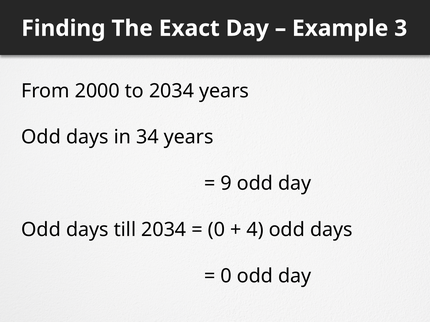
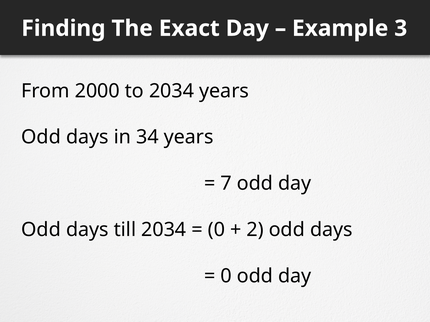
9: 9 -> 7
4: 4 -> 2
